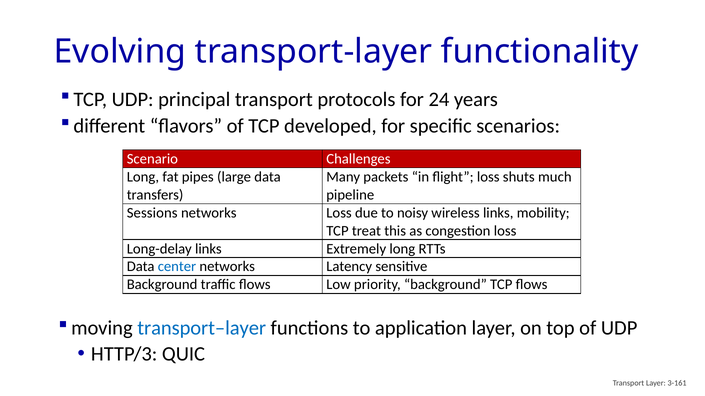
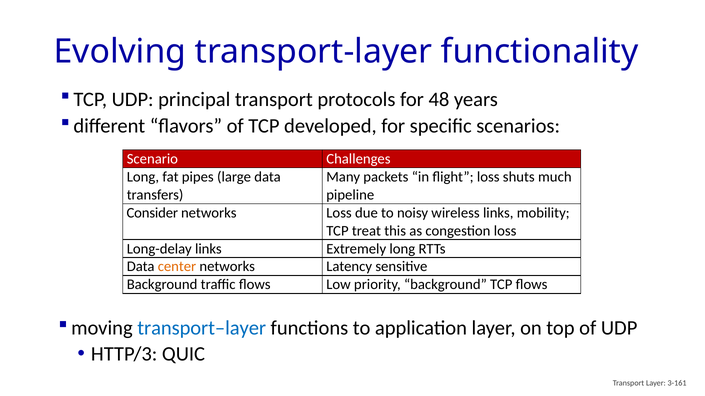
24: 24 -> 48
Sessions: Sessions -> Consider
center colour: blue -> orange
